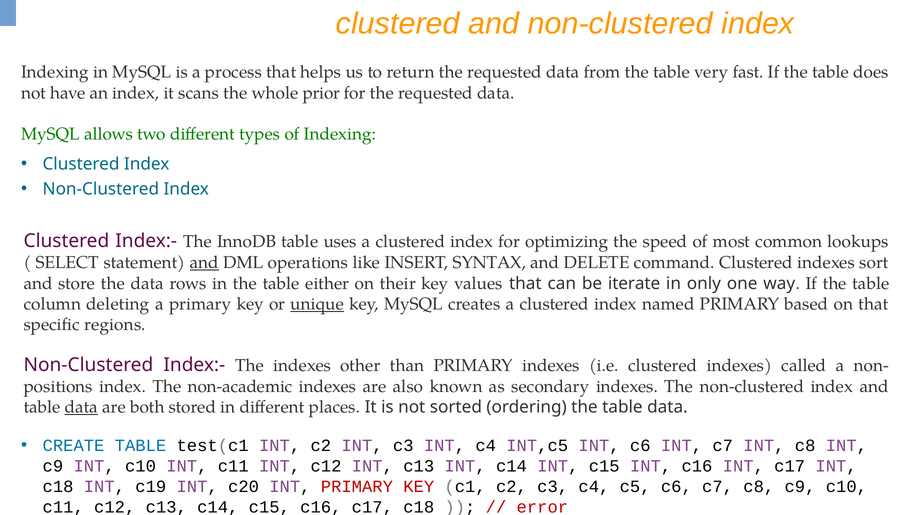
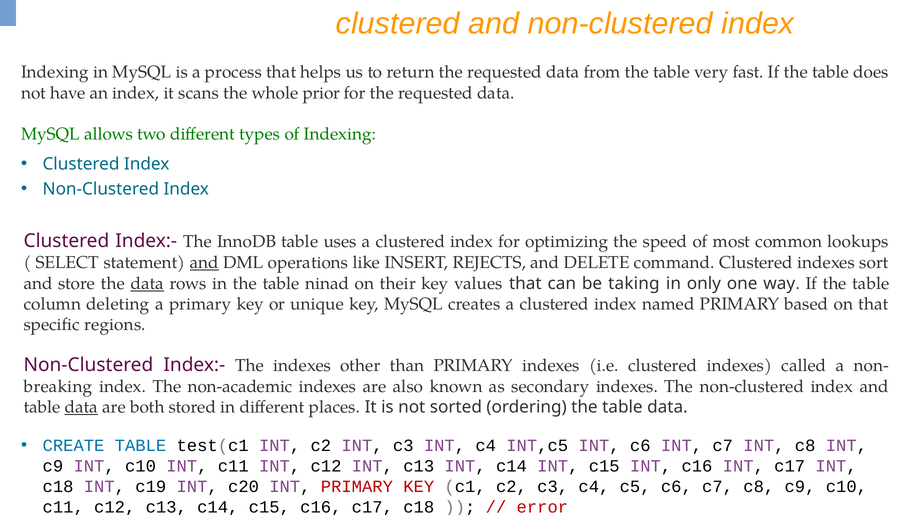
SYNTAX: SYNTAX -> REJECTS
data at (147, 284) underline: none -> present
either: either -> ninad
iterate: iterate -> taking
unique underline: present -> none
positions: positions -> breaking
